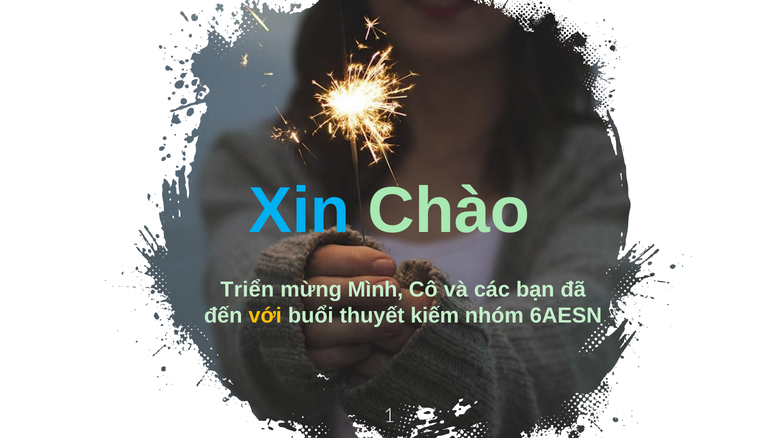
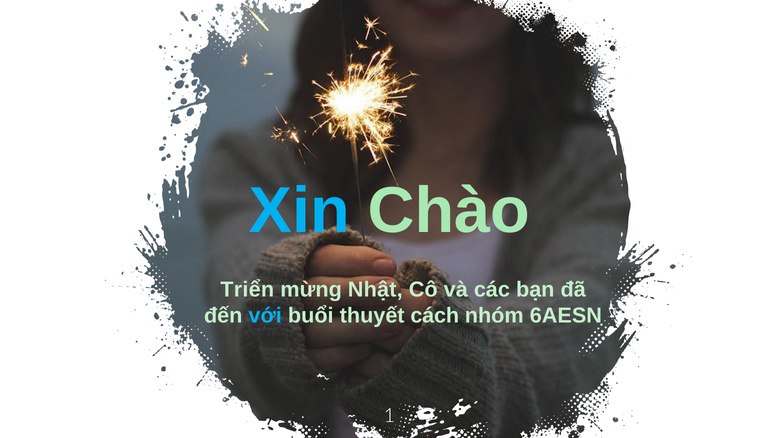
Mình: Mình -> Nhật
với colour: yellow -> light blue
kiếm: kiếm -> cách
